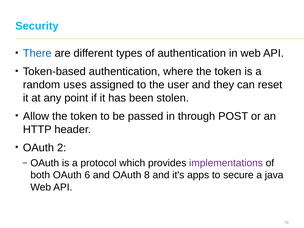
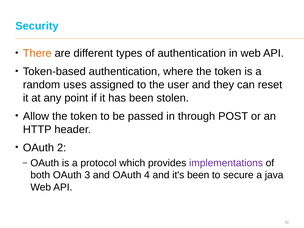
There colour: blue -> orange
6: 6 -> 3
8: 8 -> 4
it's apps: apps -> been
